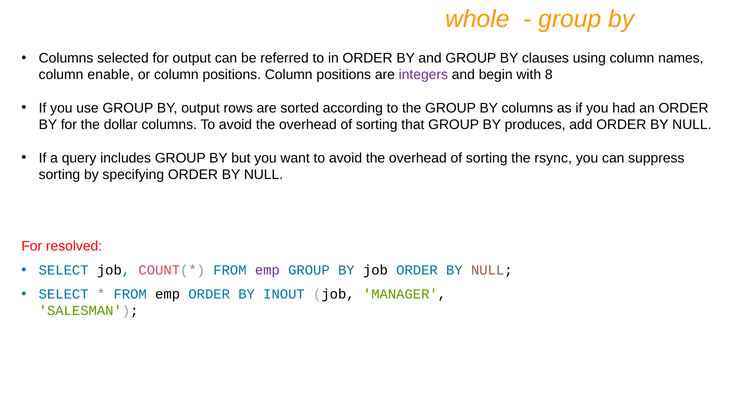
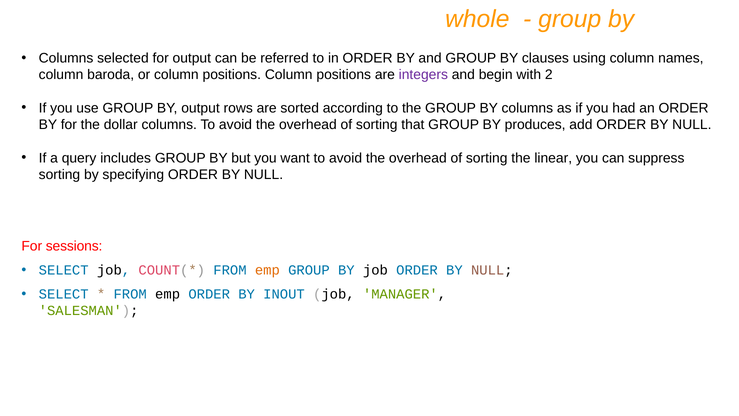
enable: enable -> baroda
8: 8 -> 2
rsync: rsync -> linear
resolved: resolved -> sessions
emp at (267, 270) colour: purple -> orange
